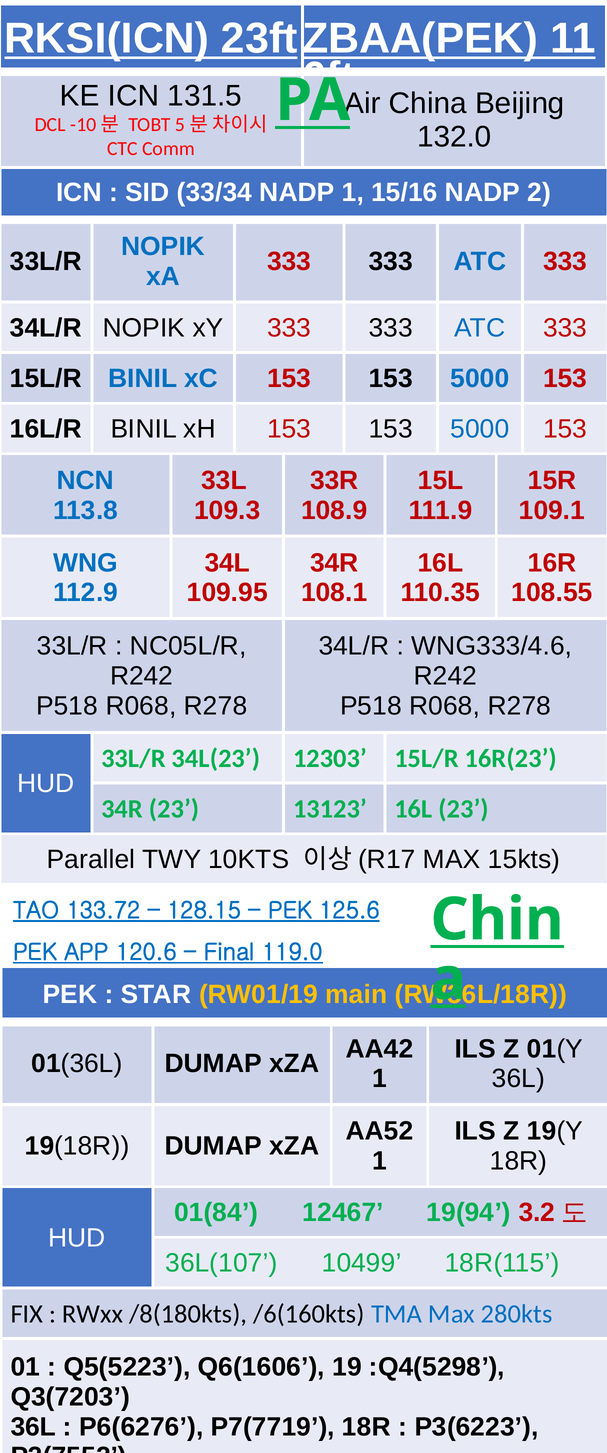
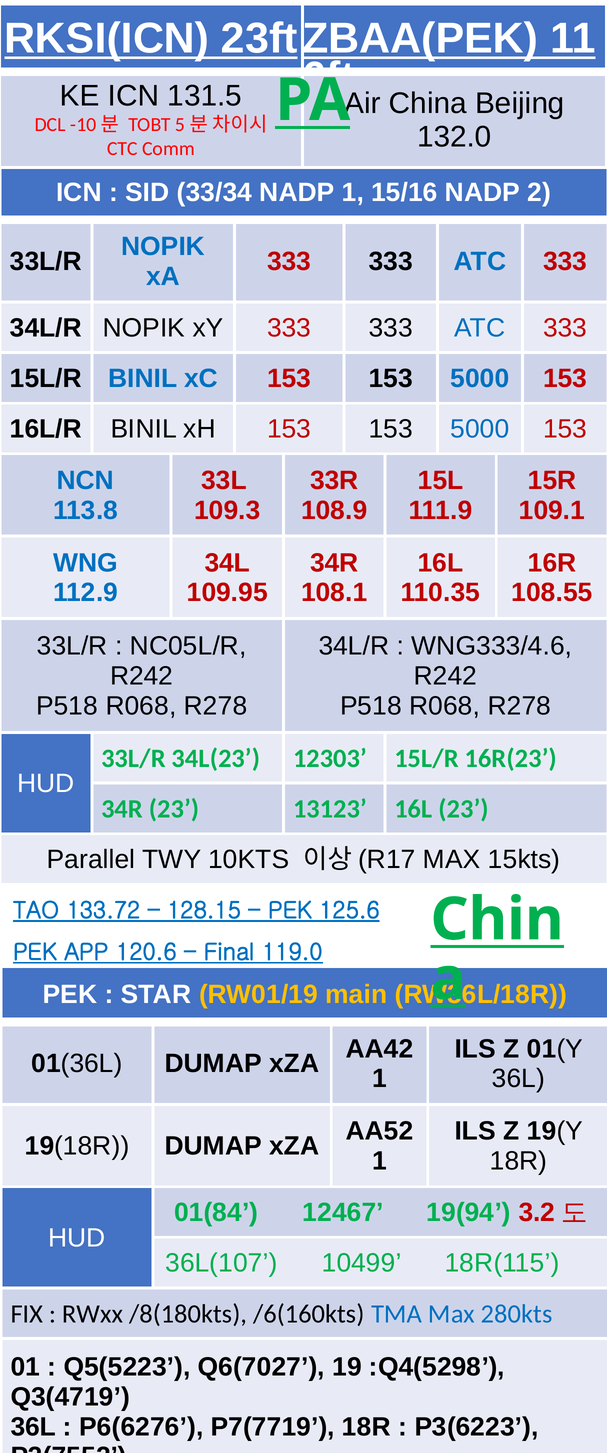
Q6(1606: Q6(1606 -> Q6(7027
Q3(7203: Q3(7203 -> Q3(4719
